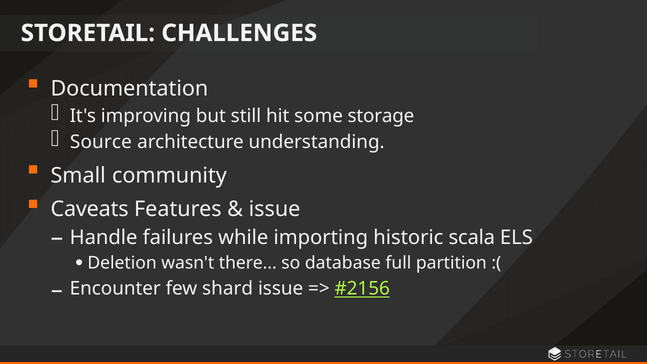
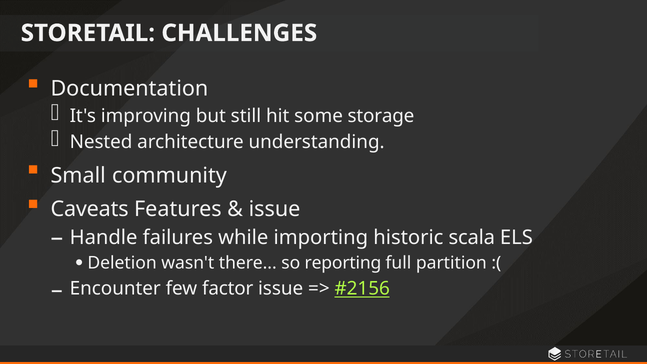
Source: Source -> Nested
database: database -> reporting
shard: shard -> factor
